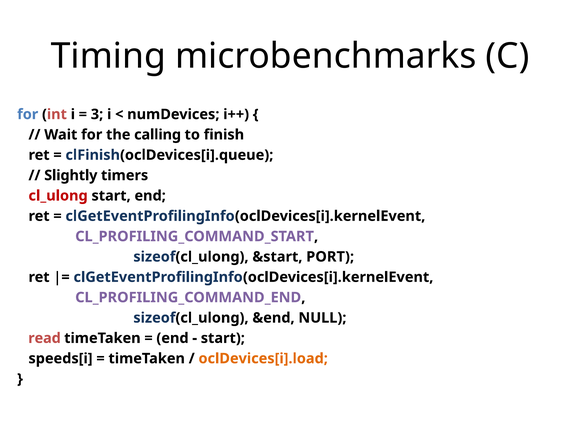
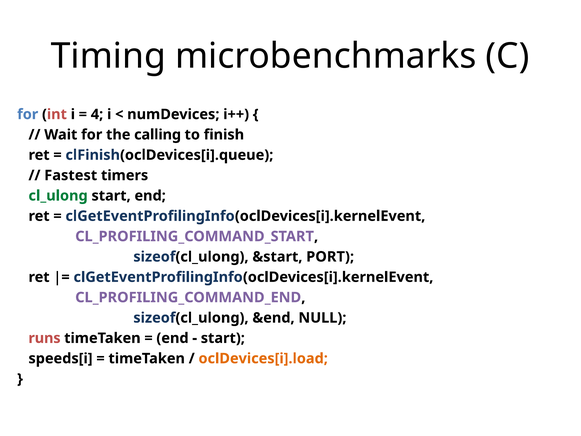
3: 3 -> 4
Slightly: Slightly -> Fastest
cl_ulong colour: red -> green
read: read -> runs
